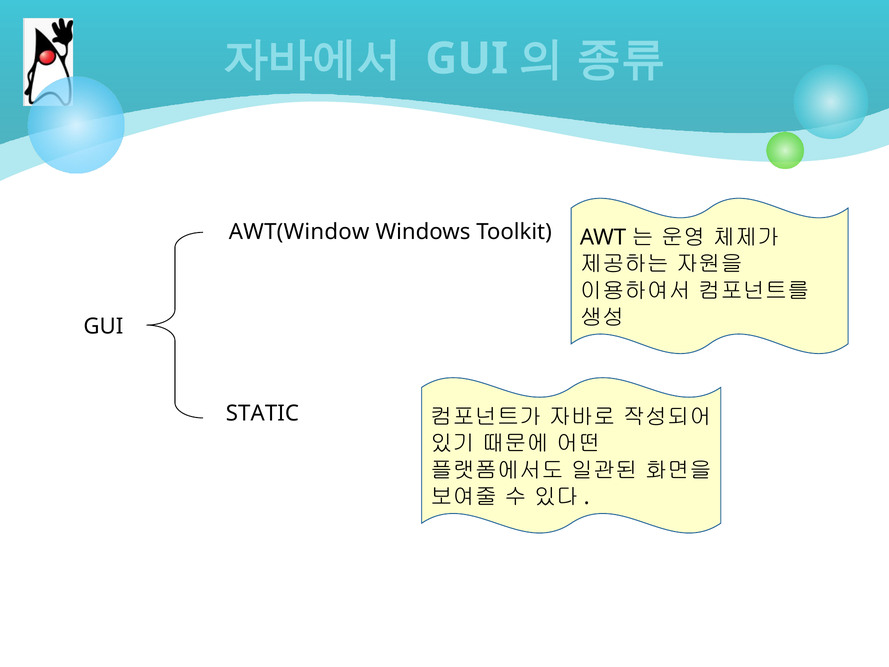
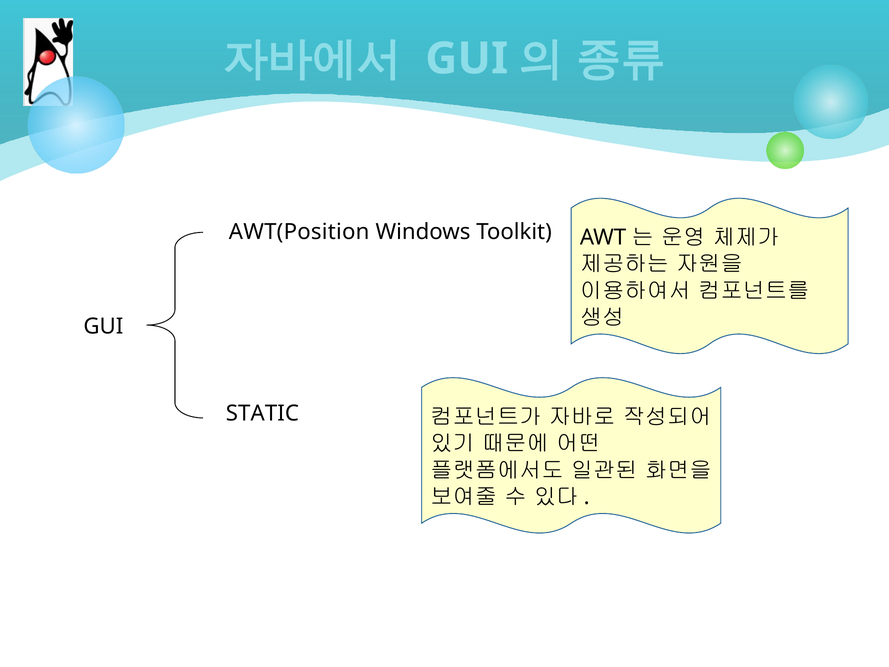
AWT(Window: AWT(Window -> AWT(Position
